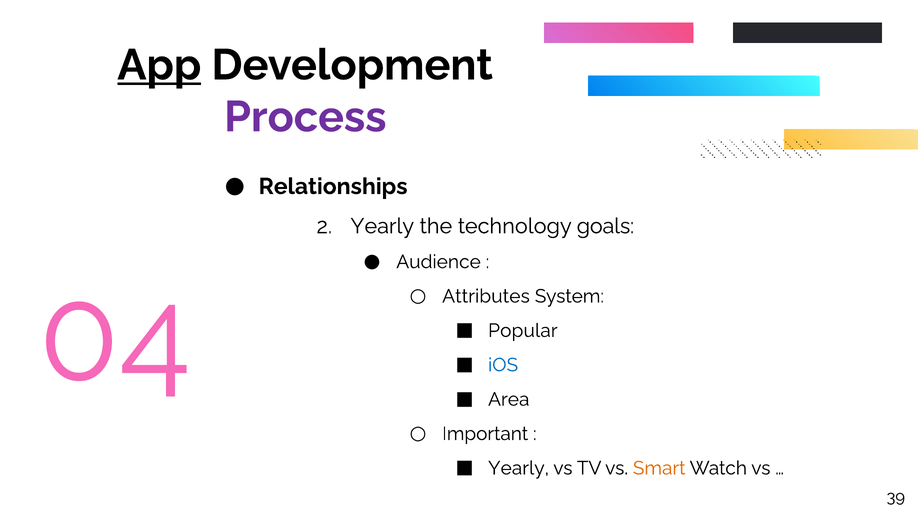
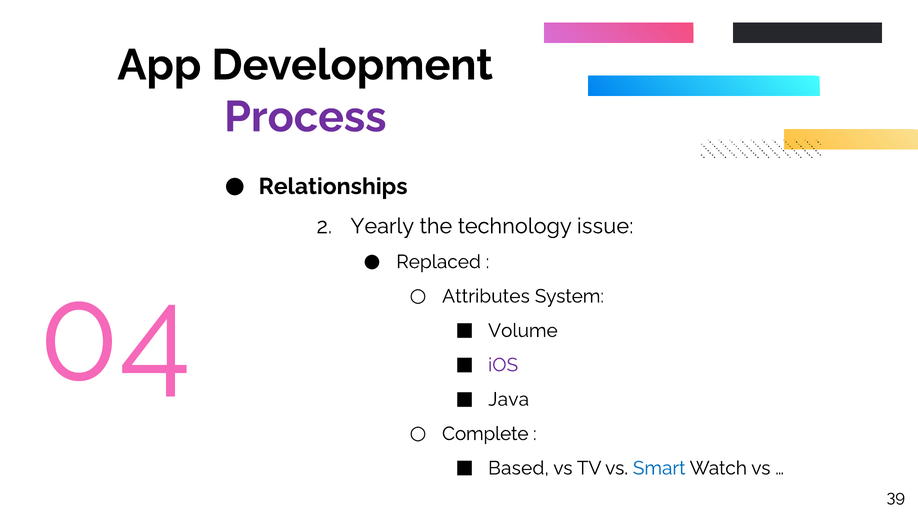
App underline: present -> none
goals: goals -> issue
Audience: Audience -> Replaced
Popular: Popular -> Volume
iOS colour: blue -> purple
Area: Area -> Java
Important: Important -> Complete
Yearly at (519, 468): Yearly -> Based
Smart colour: orange -> blue
